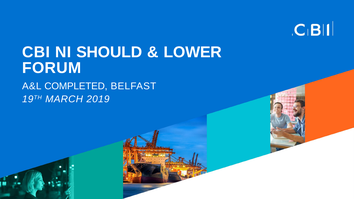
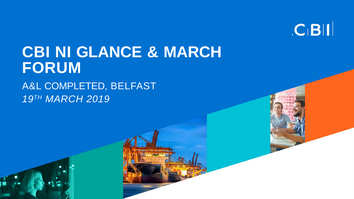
SHOULD: SHOULD -> GLANCE
LOWER at (193, 52): LOWER -> MARCH
